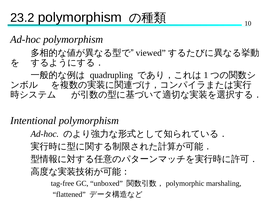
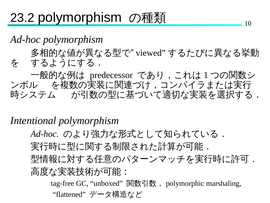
quadrupling: quadrupling -> predecessor
